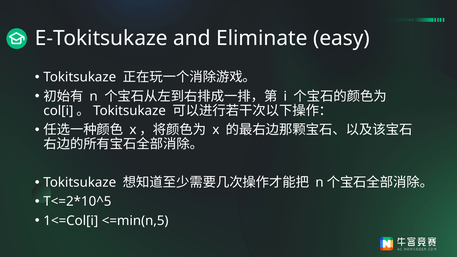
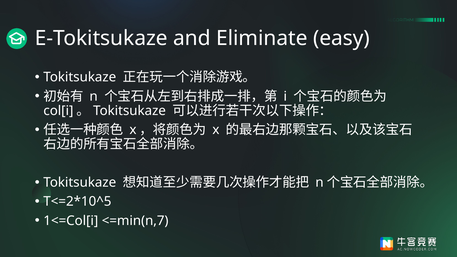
<=min(n,5: <=min(n,5 -> <=min(n,7
